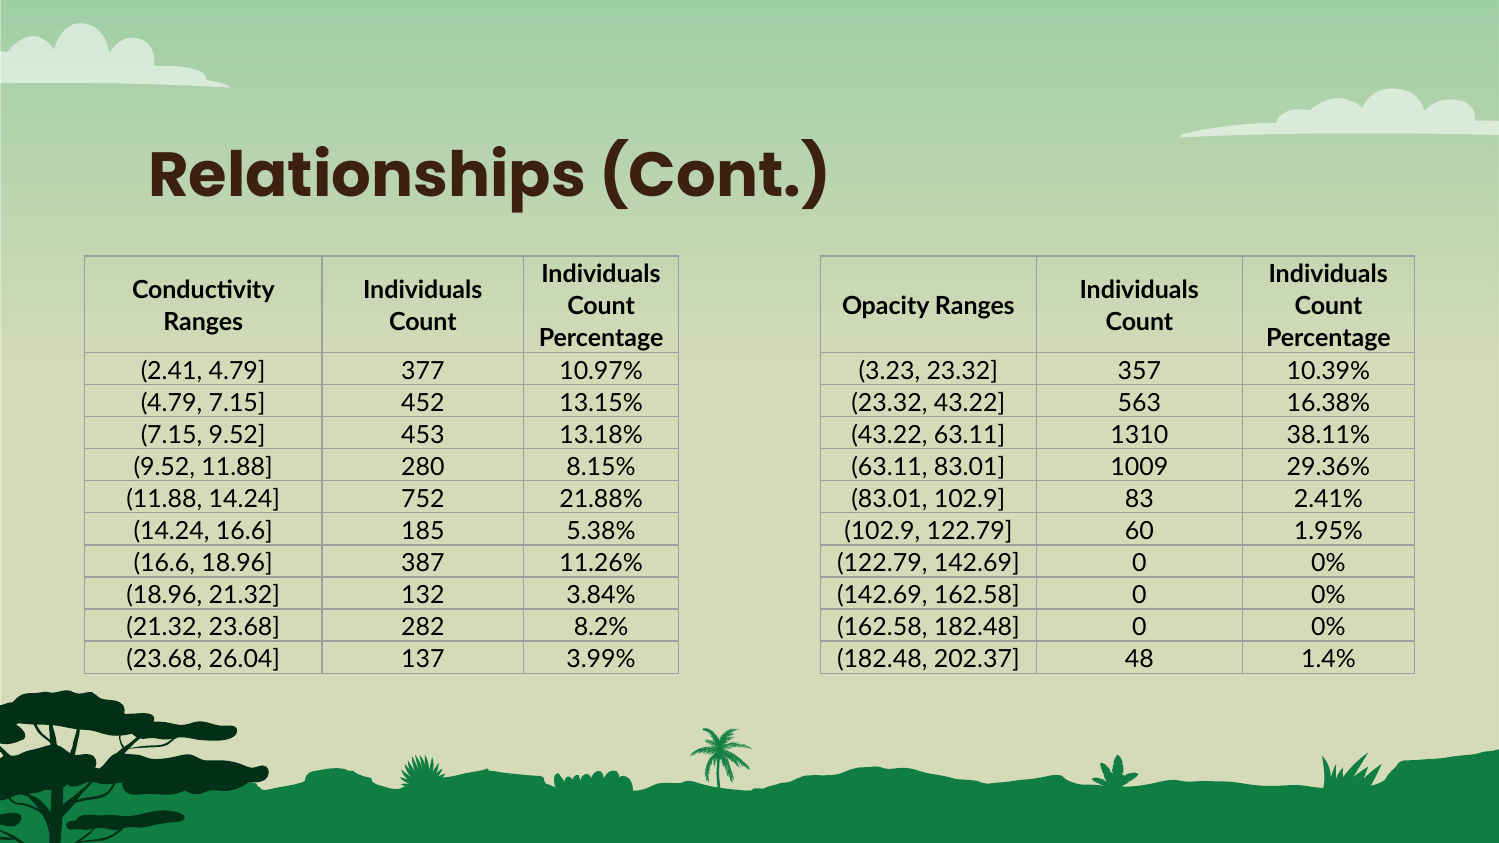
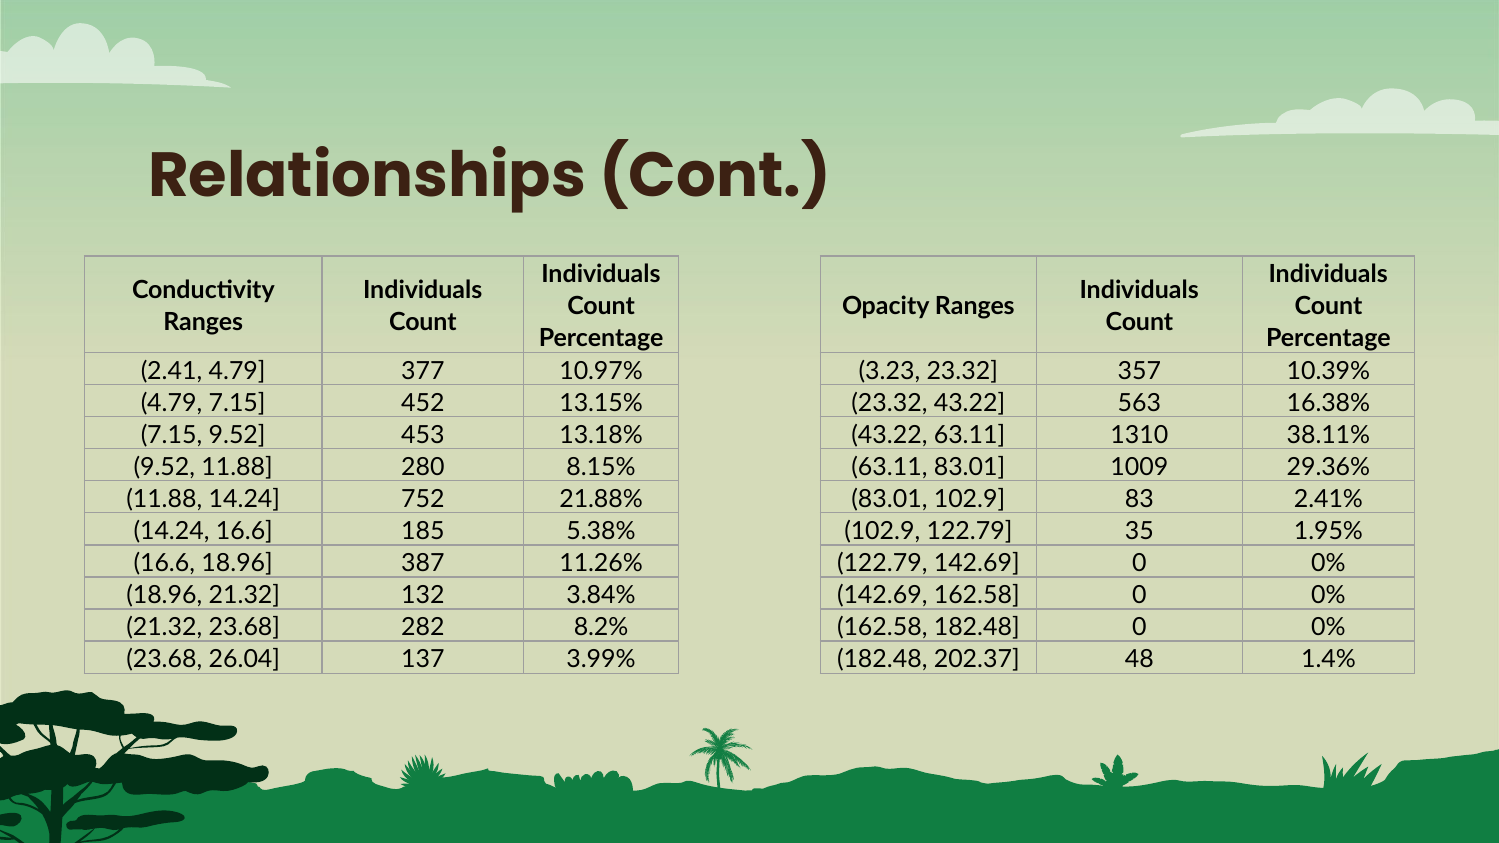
60: 60 -> 35
